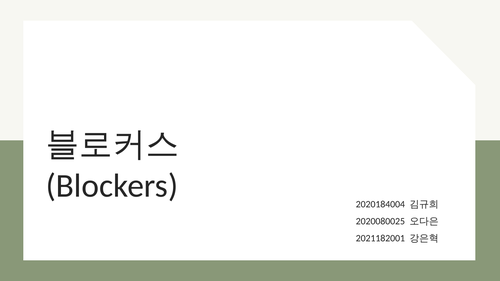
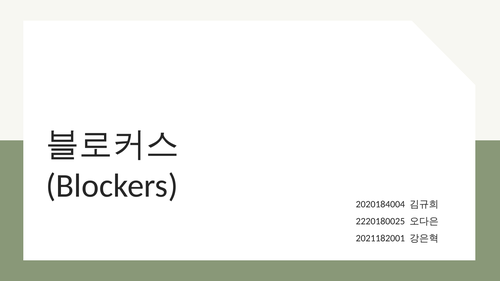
2020080025: 2020080025 -> 2220180025
